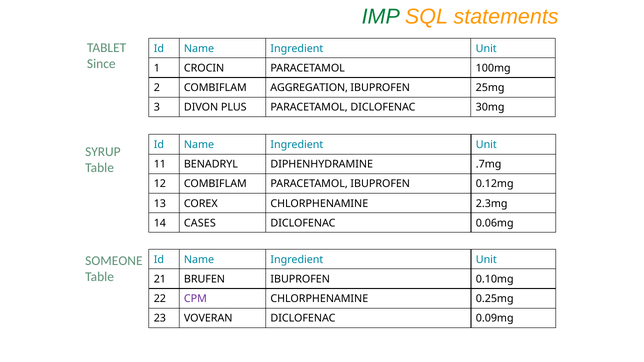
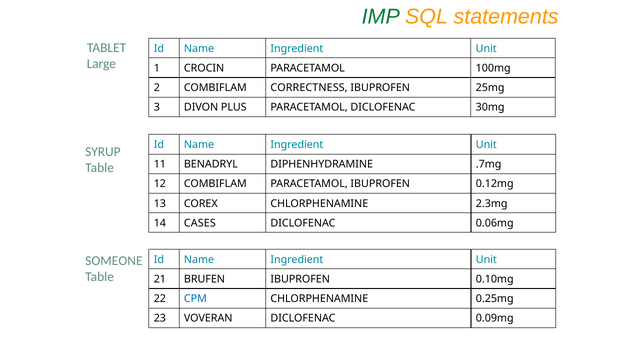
Since: Since -> Large
AGGREGATION: AGGREGATION -> CORRECTNESS
CPM colour: purple -> blue
